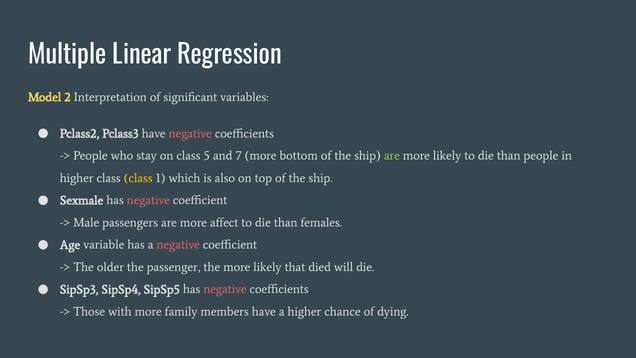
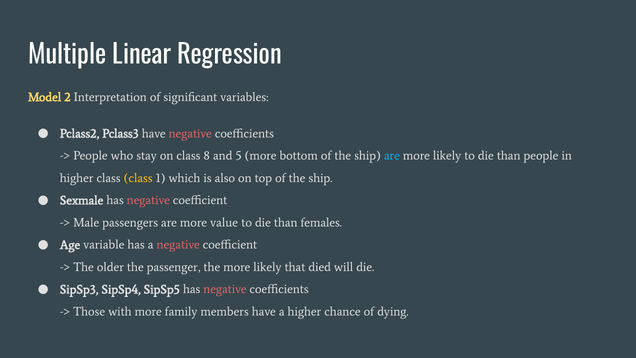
5: 5 -> 8
7: 7 -> 5
are at (392, 156) colour: light green -> light blue
affect: affect -> value
